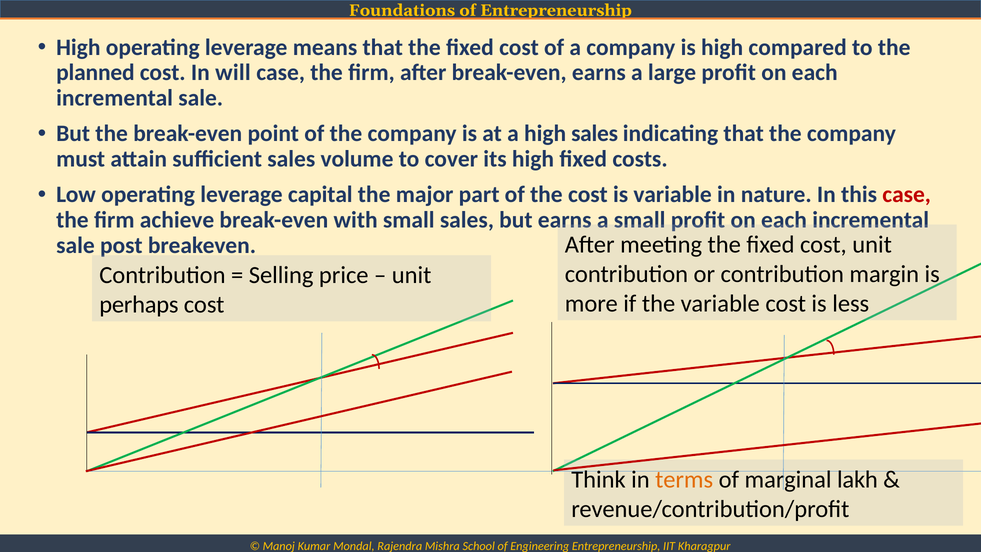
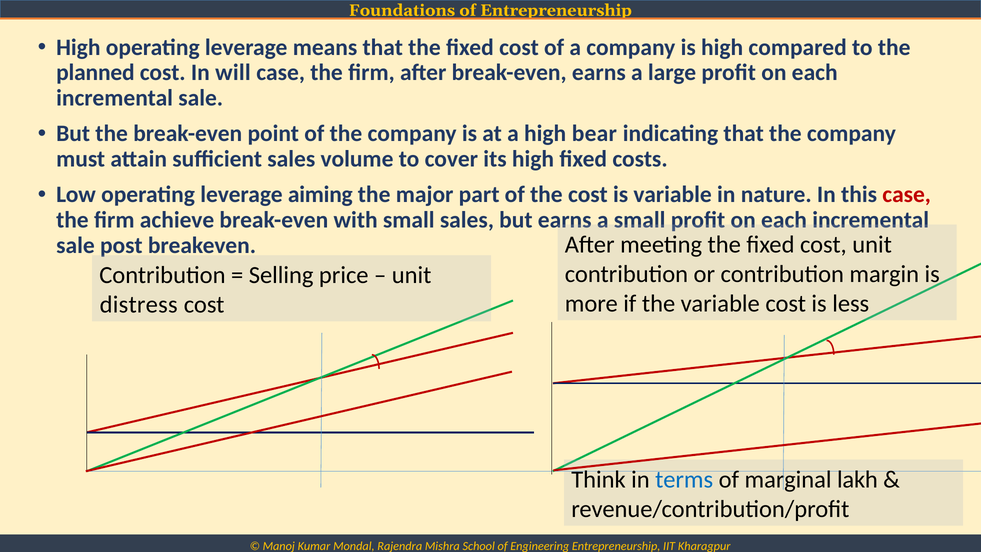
high sales: sales -> bear
capital: capital -> aiming
perhaps: perhaps -> distress
terms colour: orange -> blue
